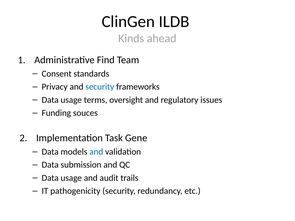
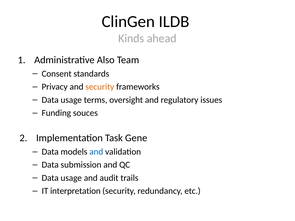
Find: Find -> Also
security at (100, 87) colour: blue -> orange
pathogenicity: pathogenicity -> interpretation
